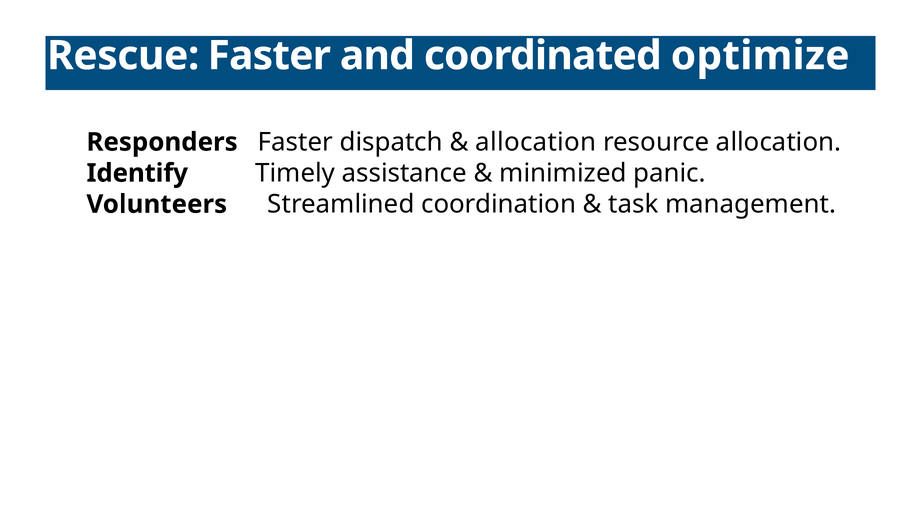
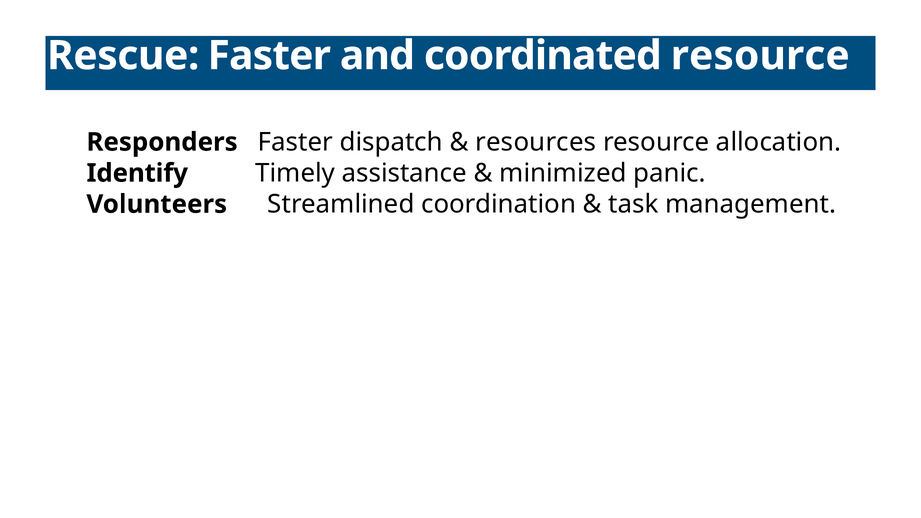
coordinated optimize: optimize -> resource
allocation at (536, 142): allocation -> resources
